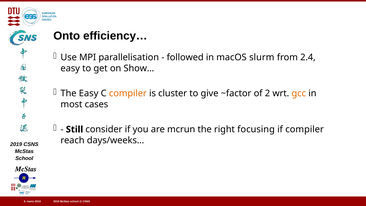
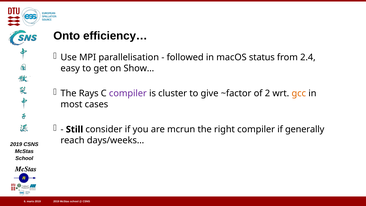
slurm: slurm -> status
The Easy: Easy -> Rays
compiler at (128, 93) colour: orange -> purple
right focusing: focusing -> compiler
if compiler: compiler -> generally
